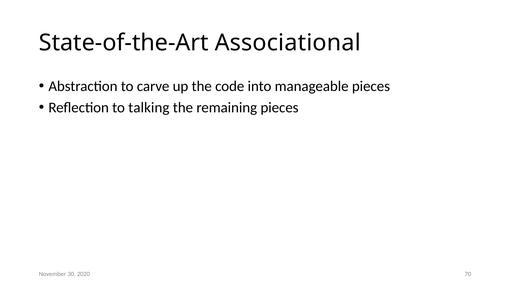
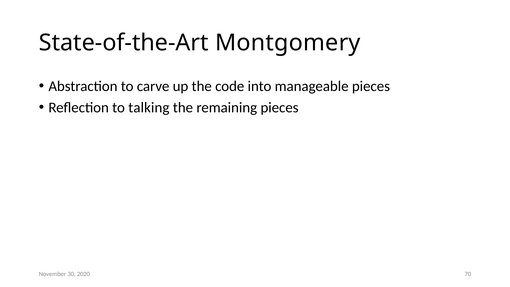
Associational: Associational -> Montgomery
